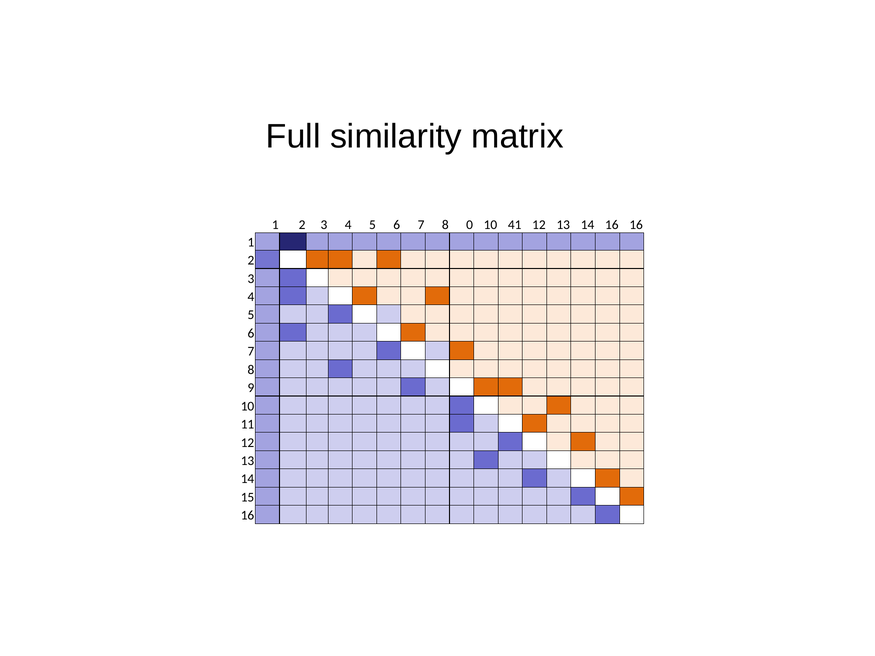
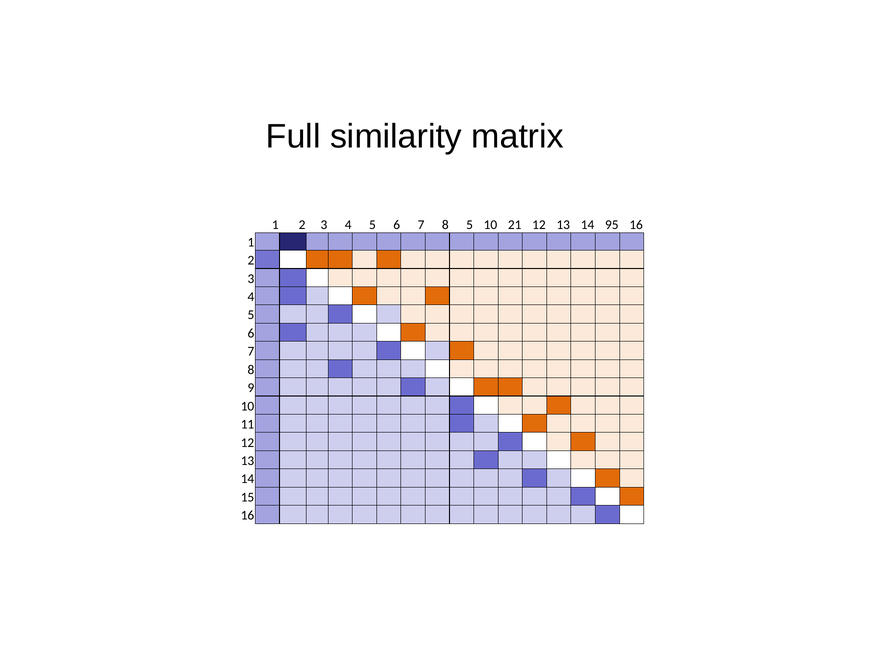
8 0: 0 -> 5
41: 41 -> 21
14 16: 16 -> 95
